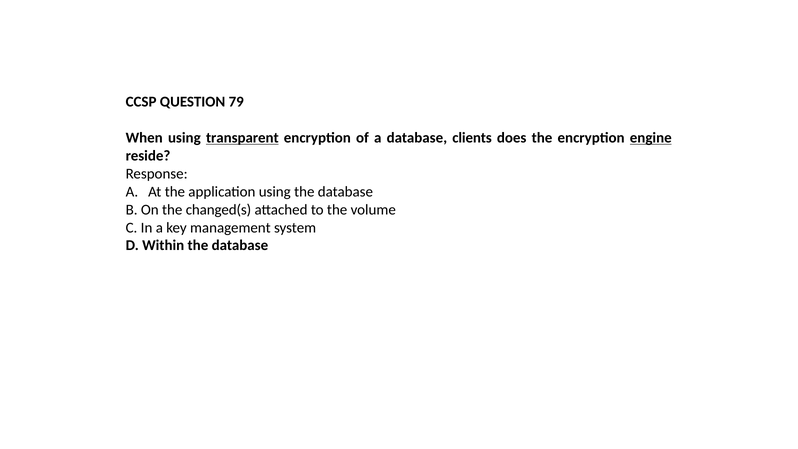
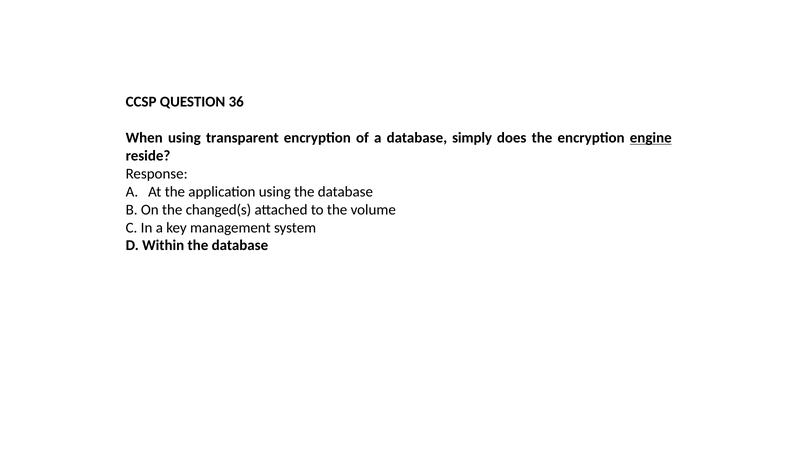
79: 79 -> 36
transparent underline: present -> none
clients: clients -> simply
